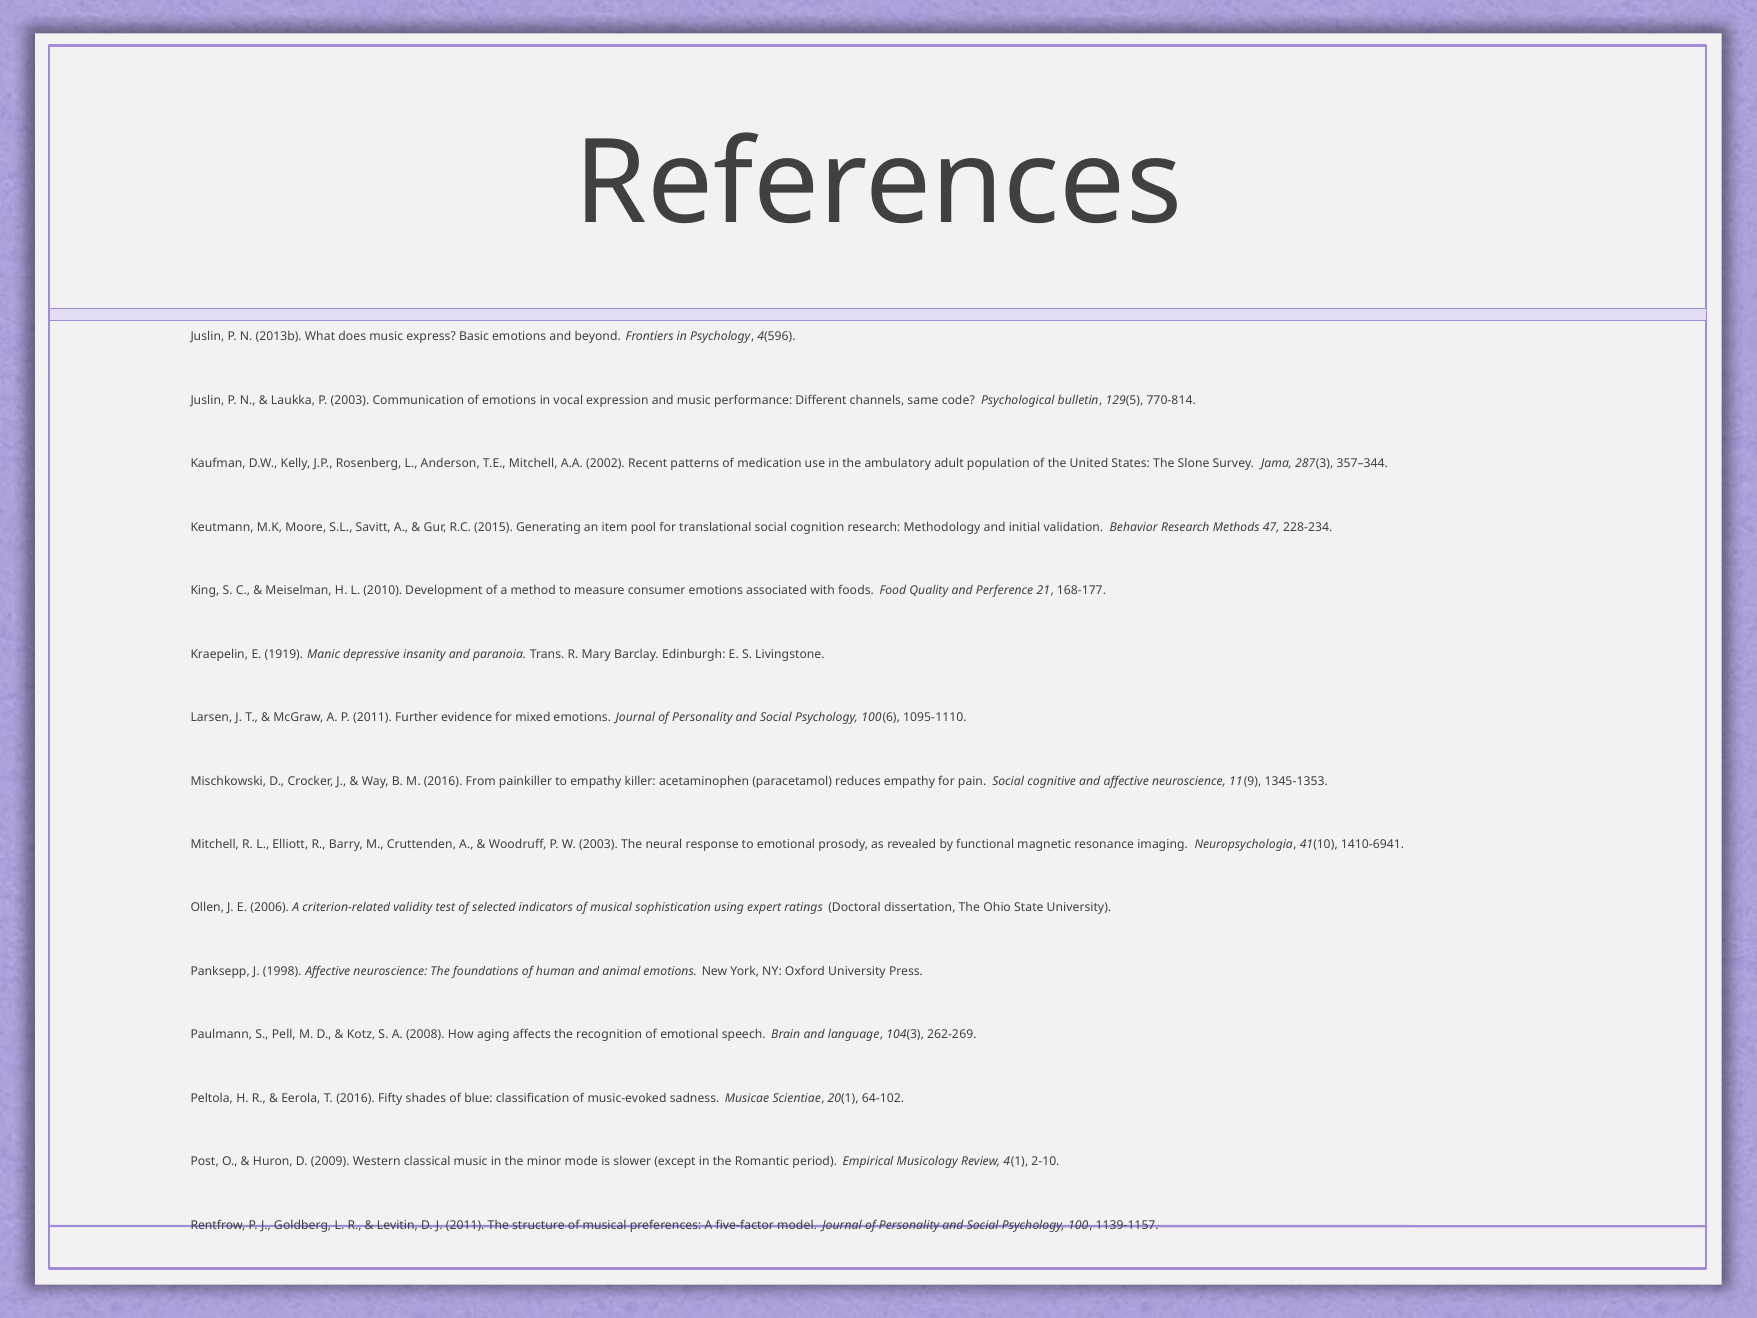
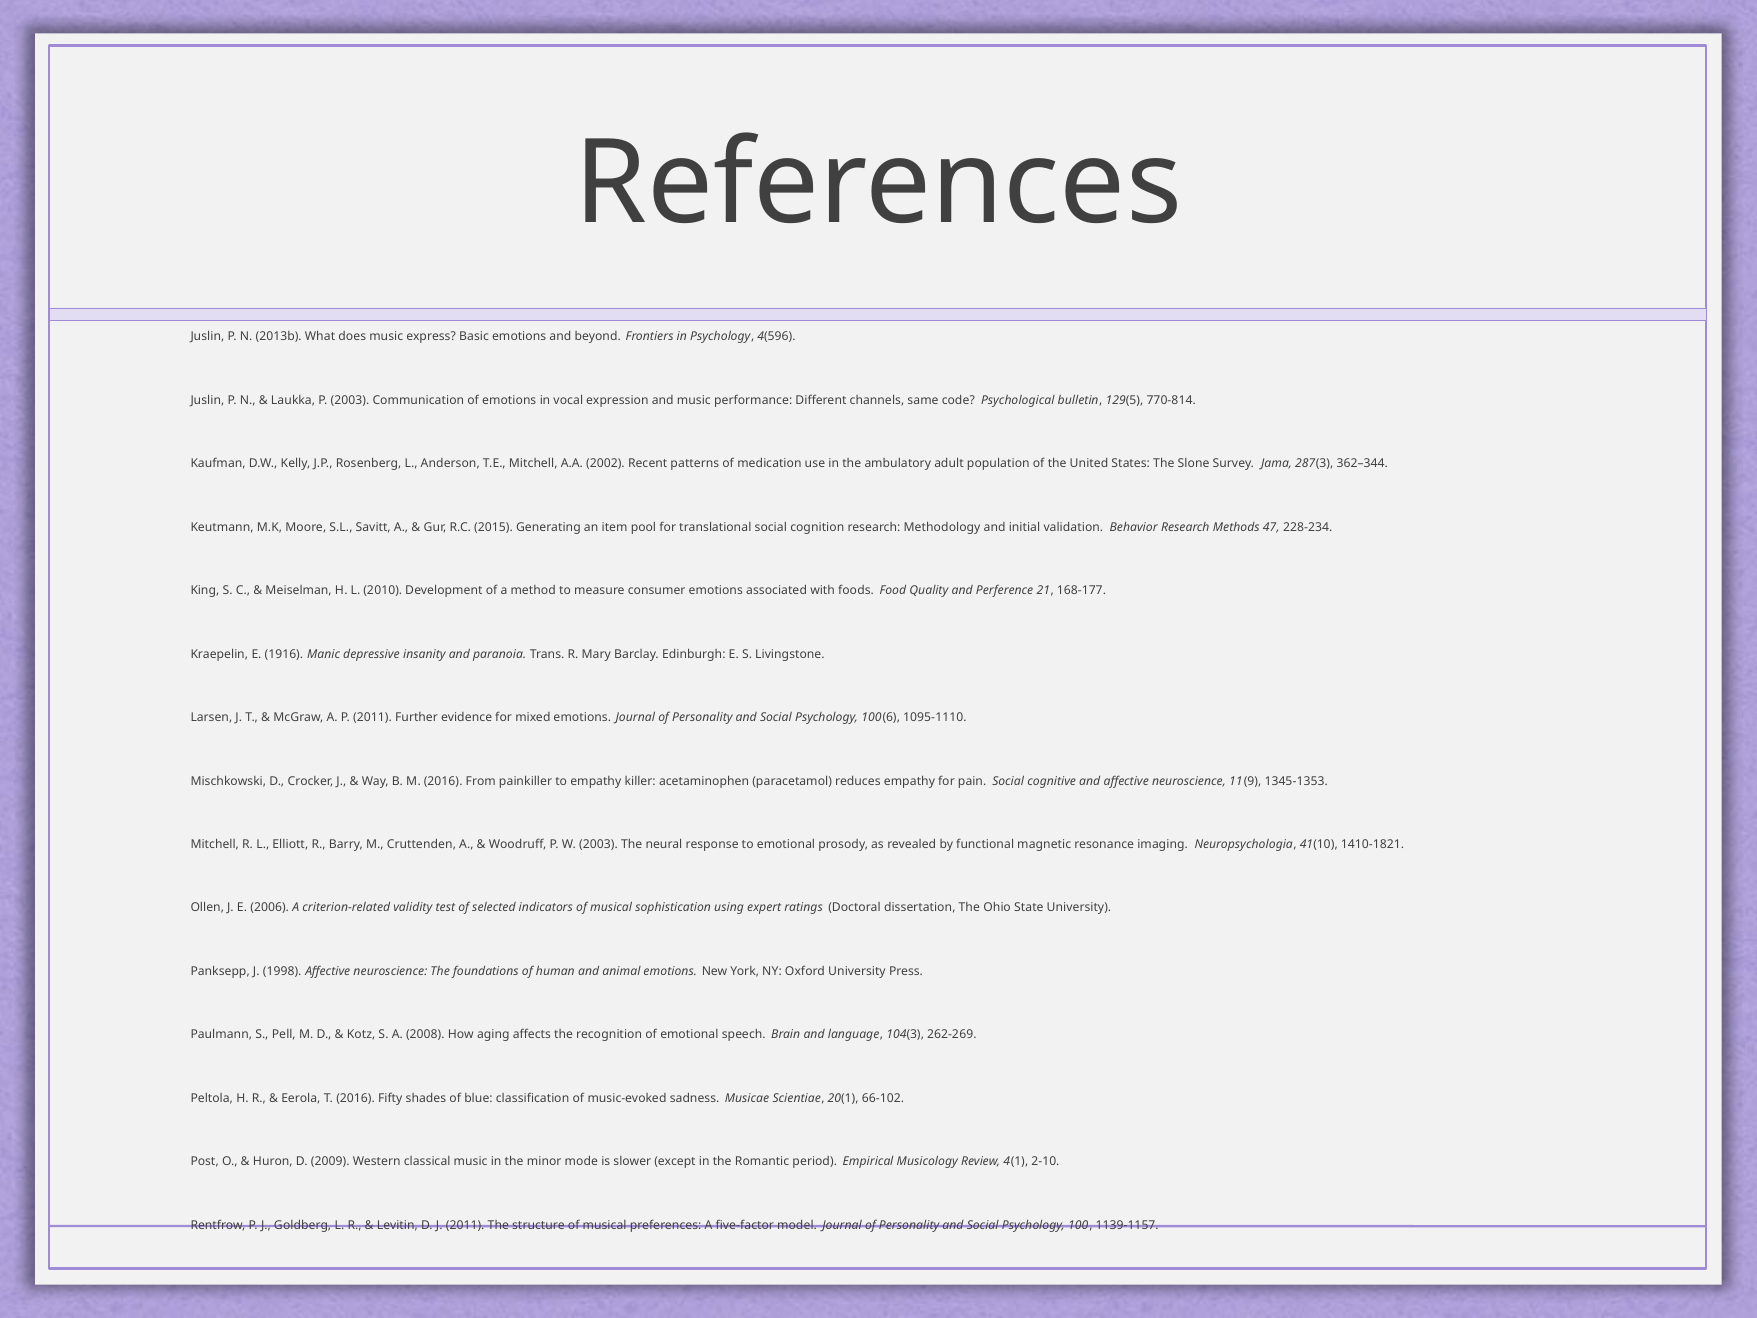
357–344: 357–344 -> 362–344
1919: 1919 -> 1916
1410-6941: 1410-6941 -> 1410-1821
64-102: 64-102 -> 66-102
